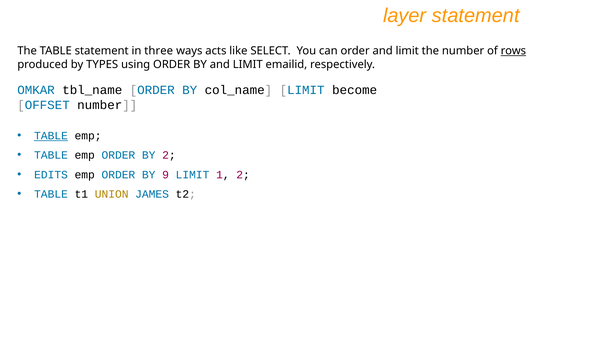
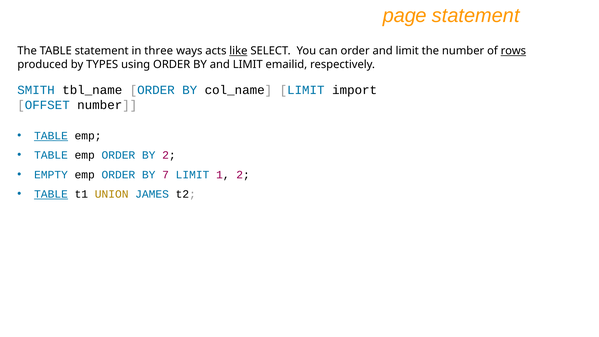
layer: layer -> page
like underline: none -> present
OMKAR: OMKAR -> SMITH
become: become -> import
EDITS: EDITS -> EMPTY
9: 9 -> 7
TABLE at (51, 194) underline: none -> present
